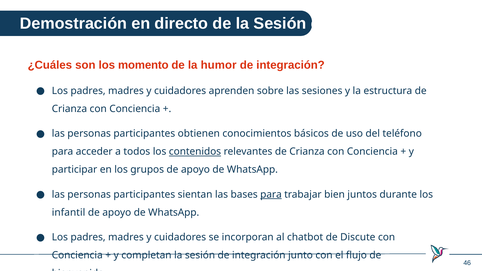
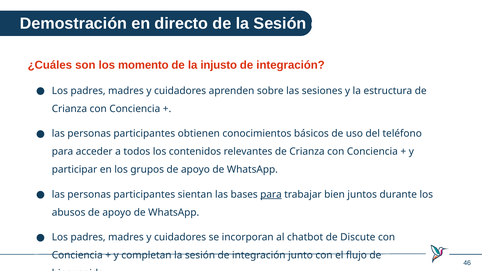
humor: humor -> injusto
contenidos underline: present -> none
infantil: infantil -> abusos
